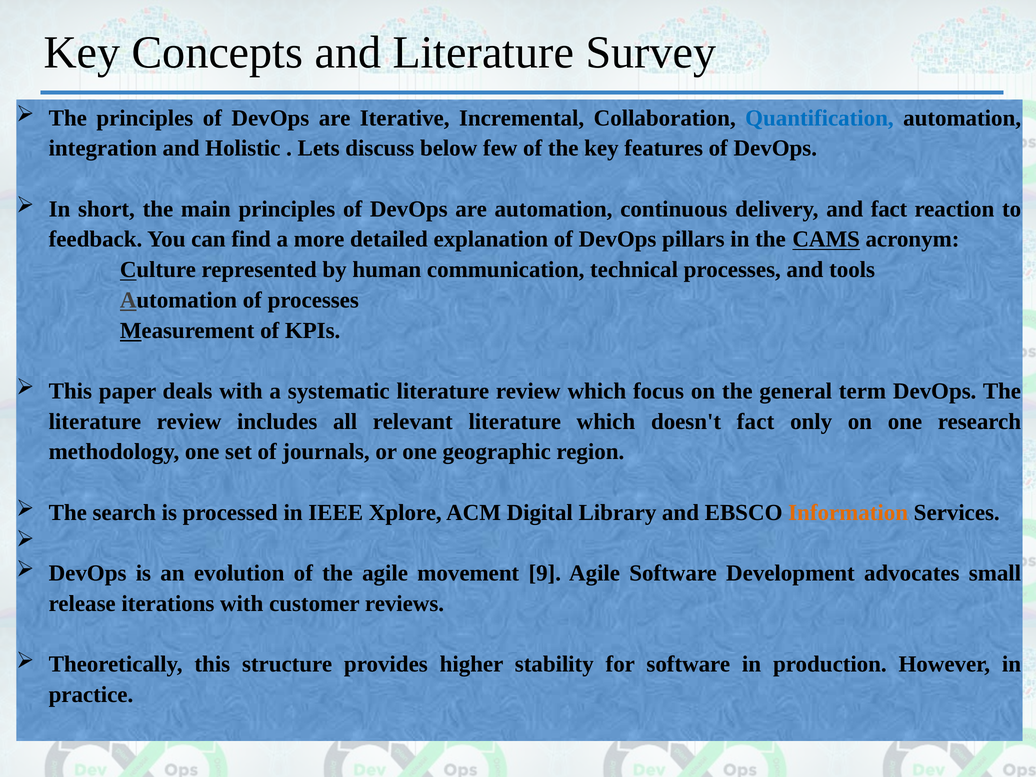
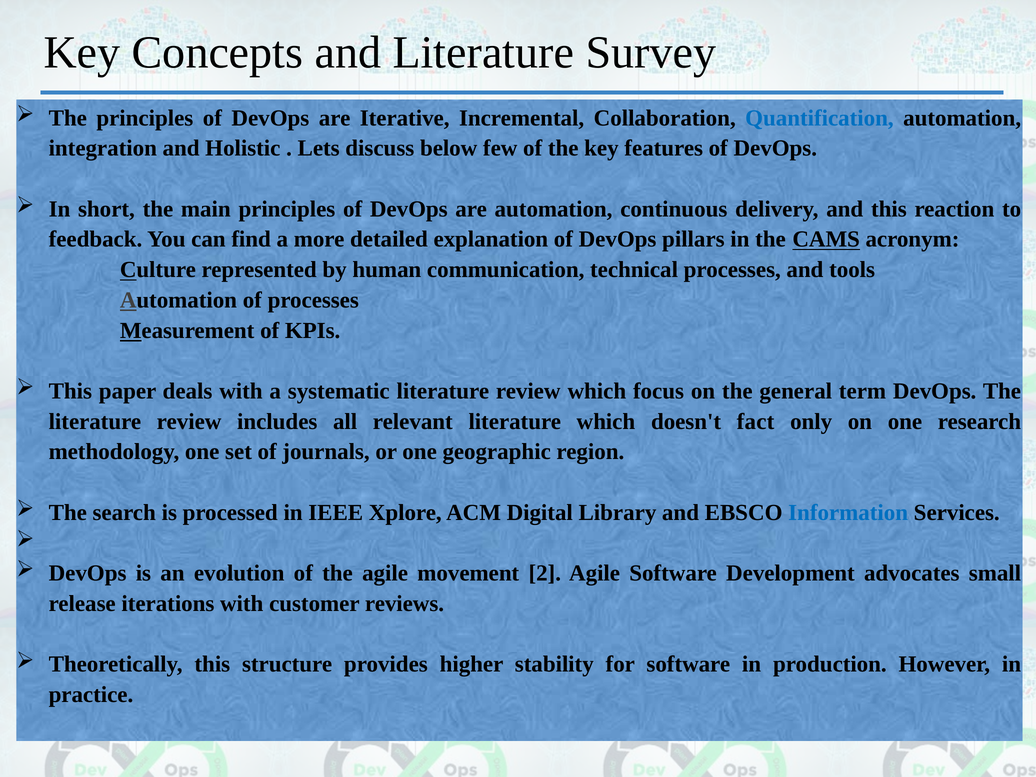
and fact: fact -> this
Information colour: orange -> blue
9: 9 -> 2
